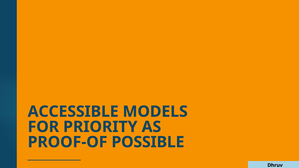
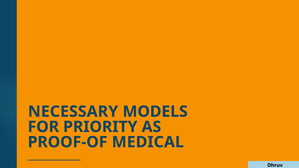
ACCESSIBLE: ACCESSIBLE -> NECESSARY
POSSIBLE: POSSIBLE -> MEDICAL
